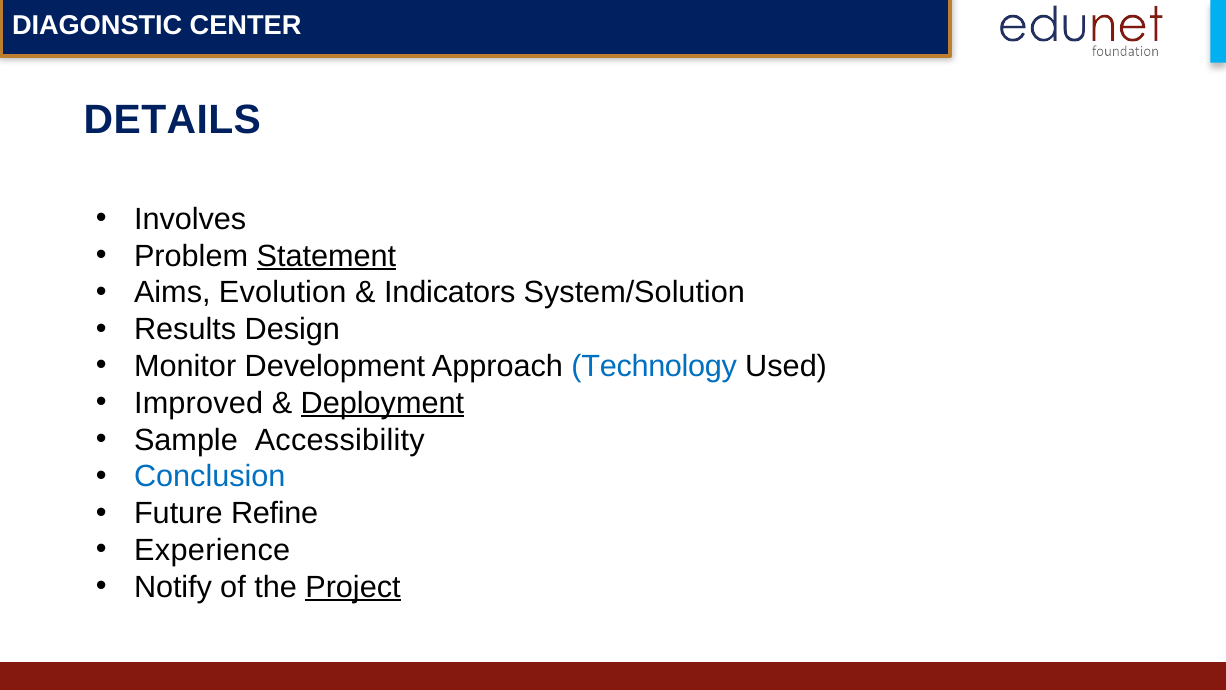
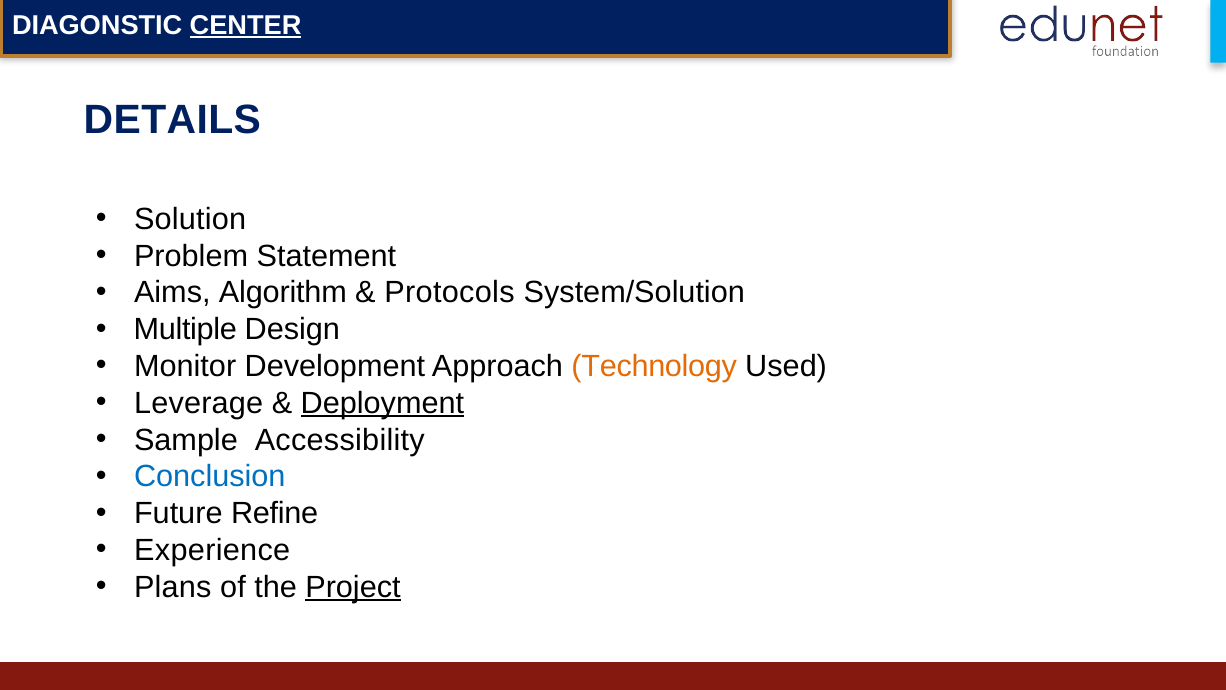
CENTER underline: none -> present
Involves: Involves -> Solution
Statement underline: present -> none
Evolution: Evolution -> Algorithm
Indicators: Indicators -> Protocols
Results: Results -> Multiple
Technology colour: blue -> orange
Improved: Improved -> Leverage
Notify: Notify -> Plans
